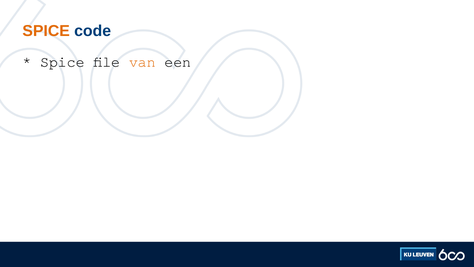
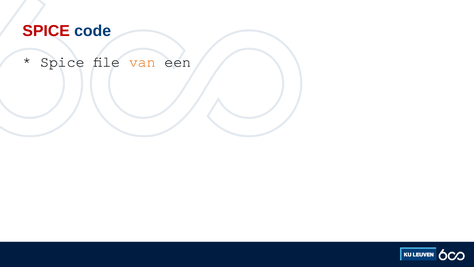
SPICE at (46, 31) colour: orange -> red
